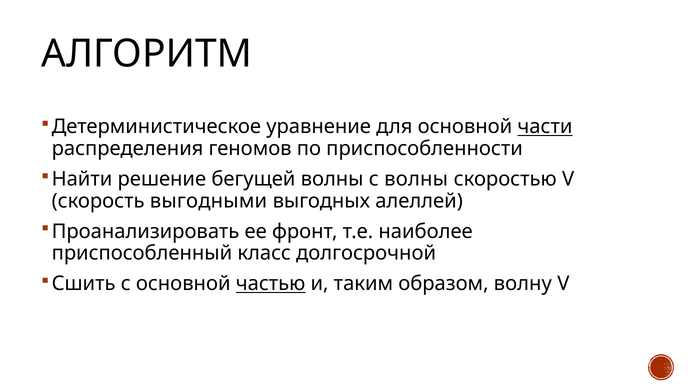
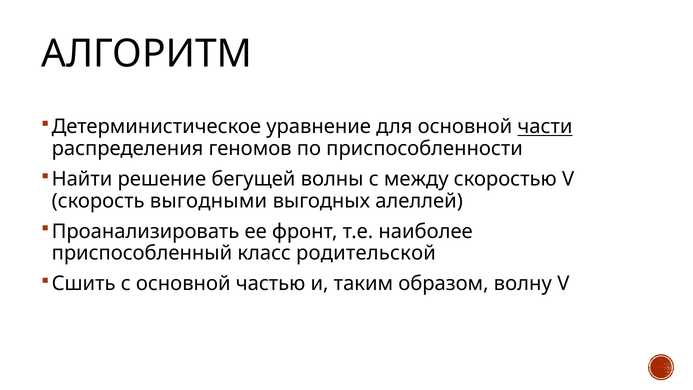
с волны: волны -> между
долгосрочной: долгосрочной -> родительской
частью underline: present -> none
